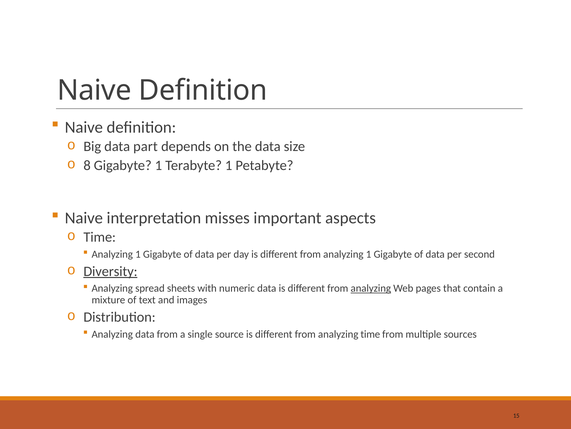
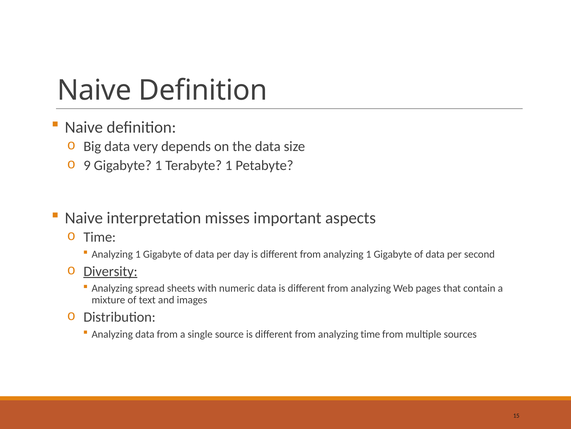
part: part -> very
8: 8 -> 9
analyzing at (371, 288) underline: present -> none
